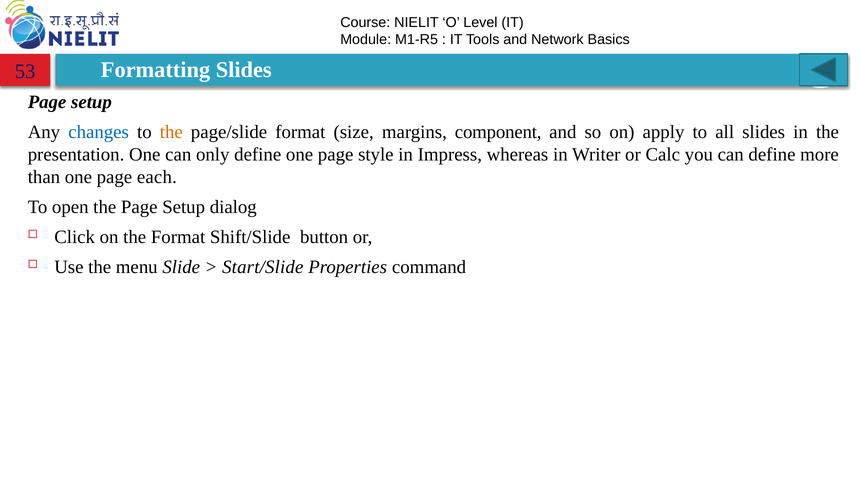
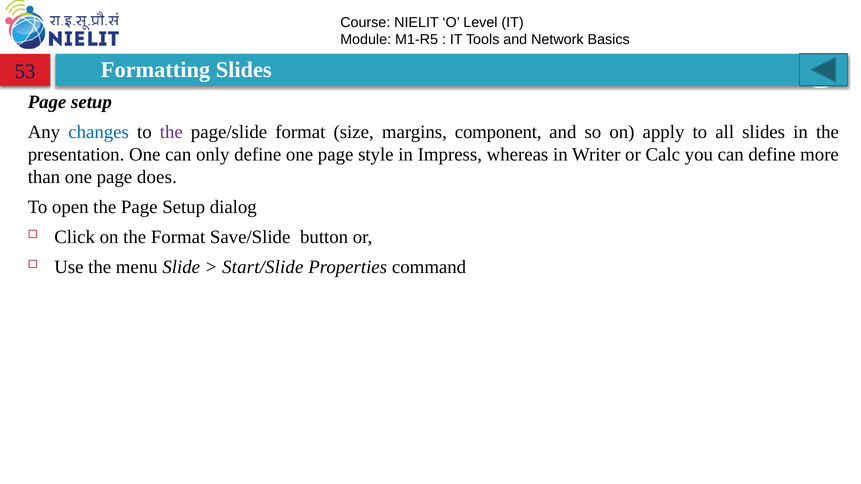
the at (171, 132) colour: orange -> purple
each: each -> does
Shift/Slide: Shift/Slide -> Save/Slide
